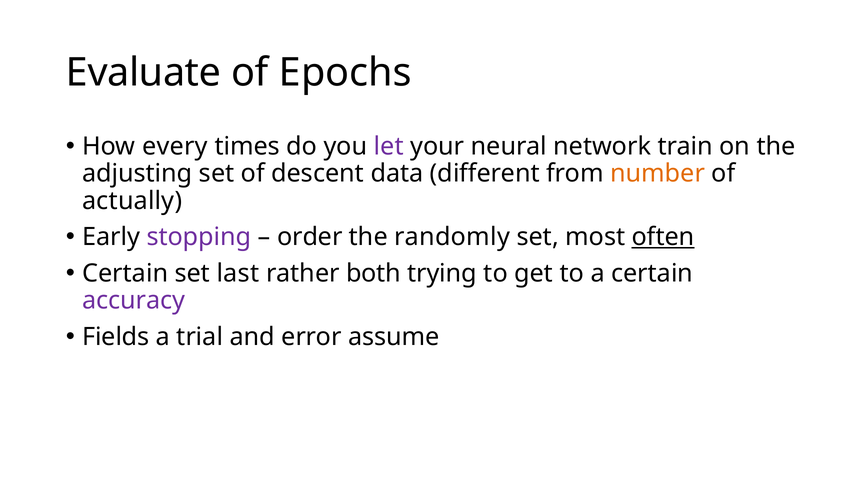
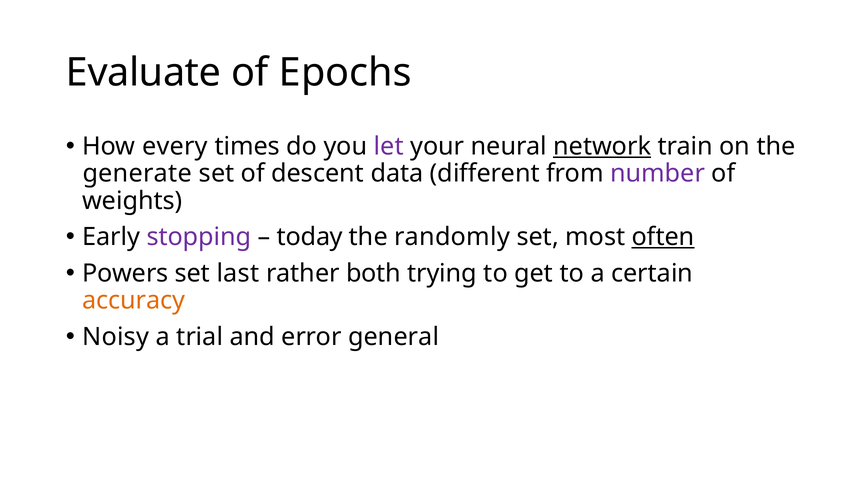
network underline: none -> present
adjusting: adjusting -> generate
number colour: orange -> purple
actually: actually -> weights
order: order -> today
Certain at (125, 273): Certain -> Powers
accuracy colour: purple -> orange
Fields: Fields -> Noisy
assume: assume -> general
